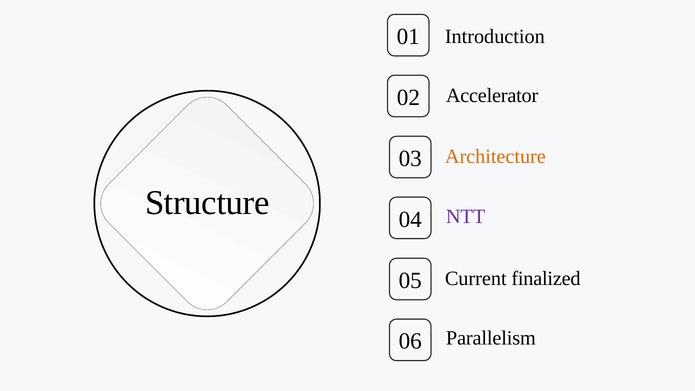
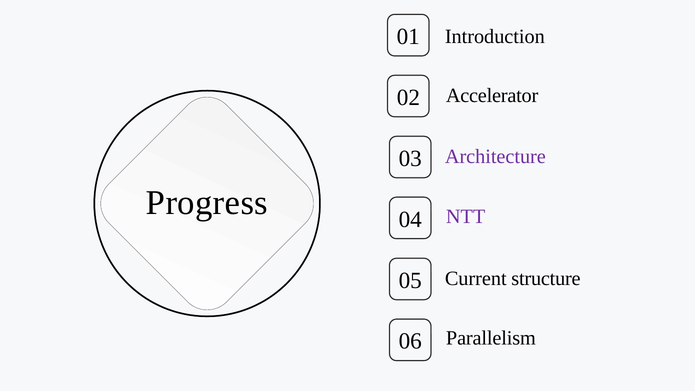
Architecture colour: orange -> purple
Structure: Structure -> Progress
finalized: finalized -> structure
